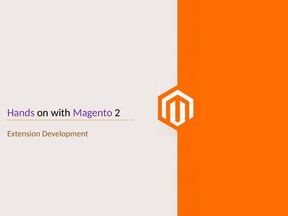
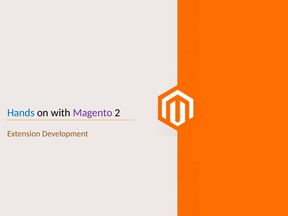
Hands colour: purple -> blue
